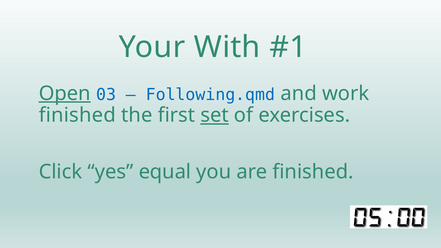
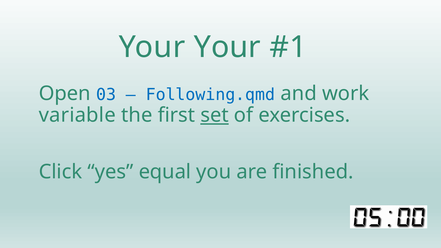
Your With: With -> Your
Open underline: present -> none
finished at (77, 115): finished -> variable
